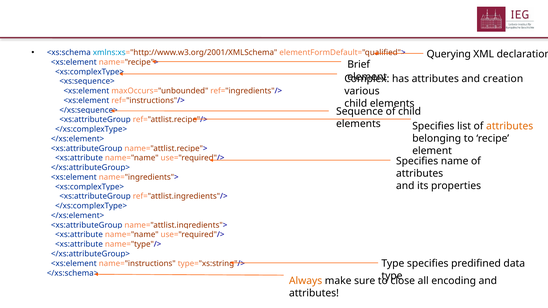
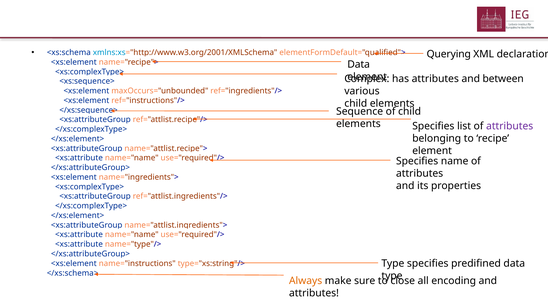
Brief at (359, 64): Brief -> Data
creation: creation -> between
attributes at (510, 126) colour: orange -> purple
